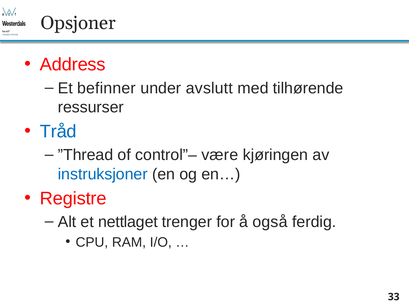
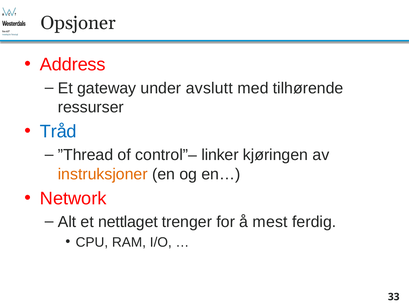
befinner: befinner -> gateway
være: være -> linker
instruksjoner colour: blue -> orange
Registre: Registre -> Network
også: også -> mest
